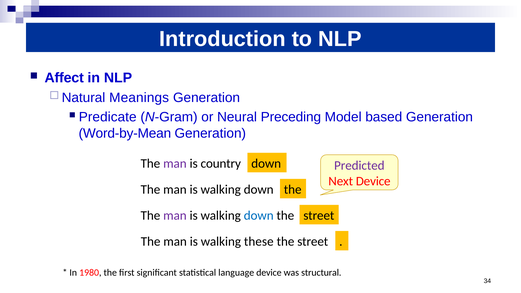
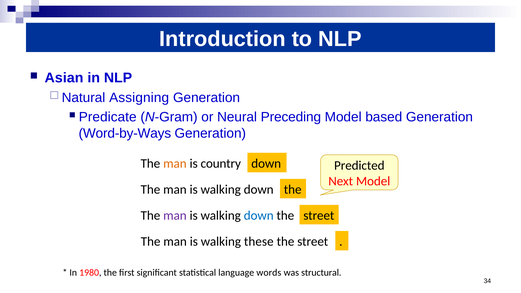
Affect: Affect -> Asian
Meanings: Meanings -> Assigning
Word-by-Mean: Word-by-Mean -> Word-by-Ways
man at (175, 163) colour: purple -> orange
Predicted colour: purple -> black
Next Device: Device -> Model
language device: device -> words
